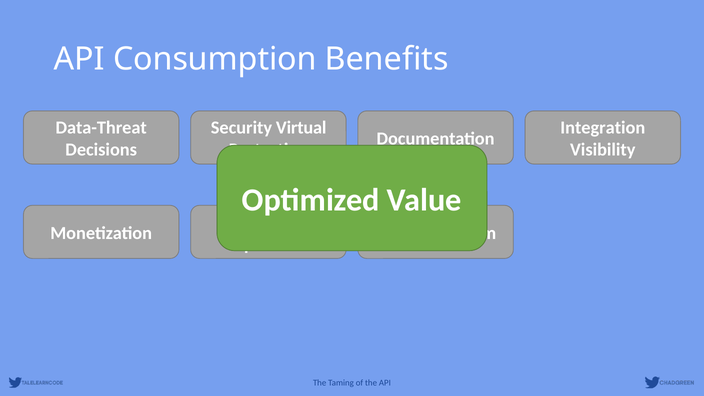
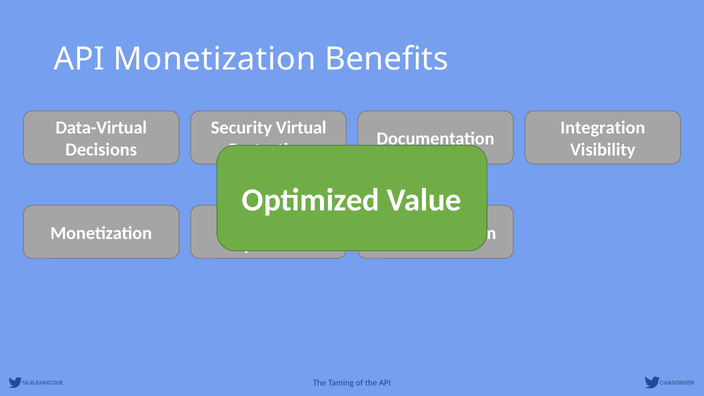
API Consumption: Consumption -> Monetization
Data-Threat: Data-Threat -> Data-Virtual
